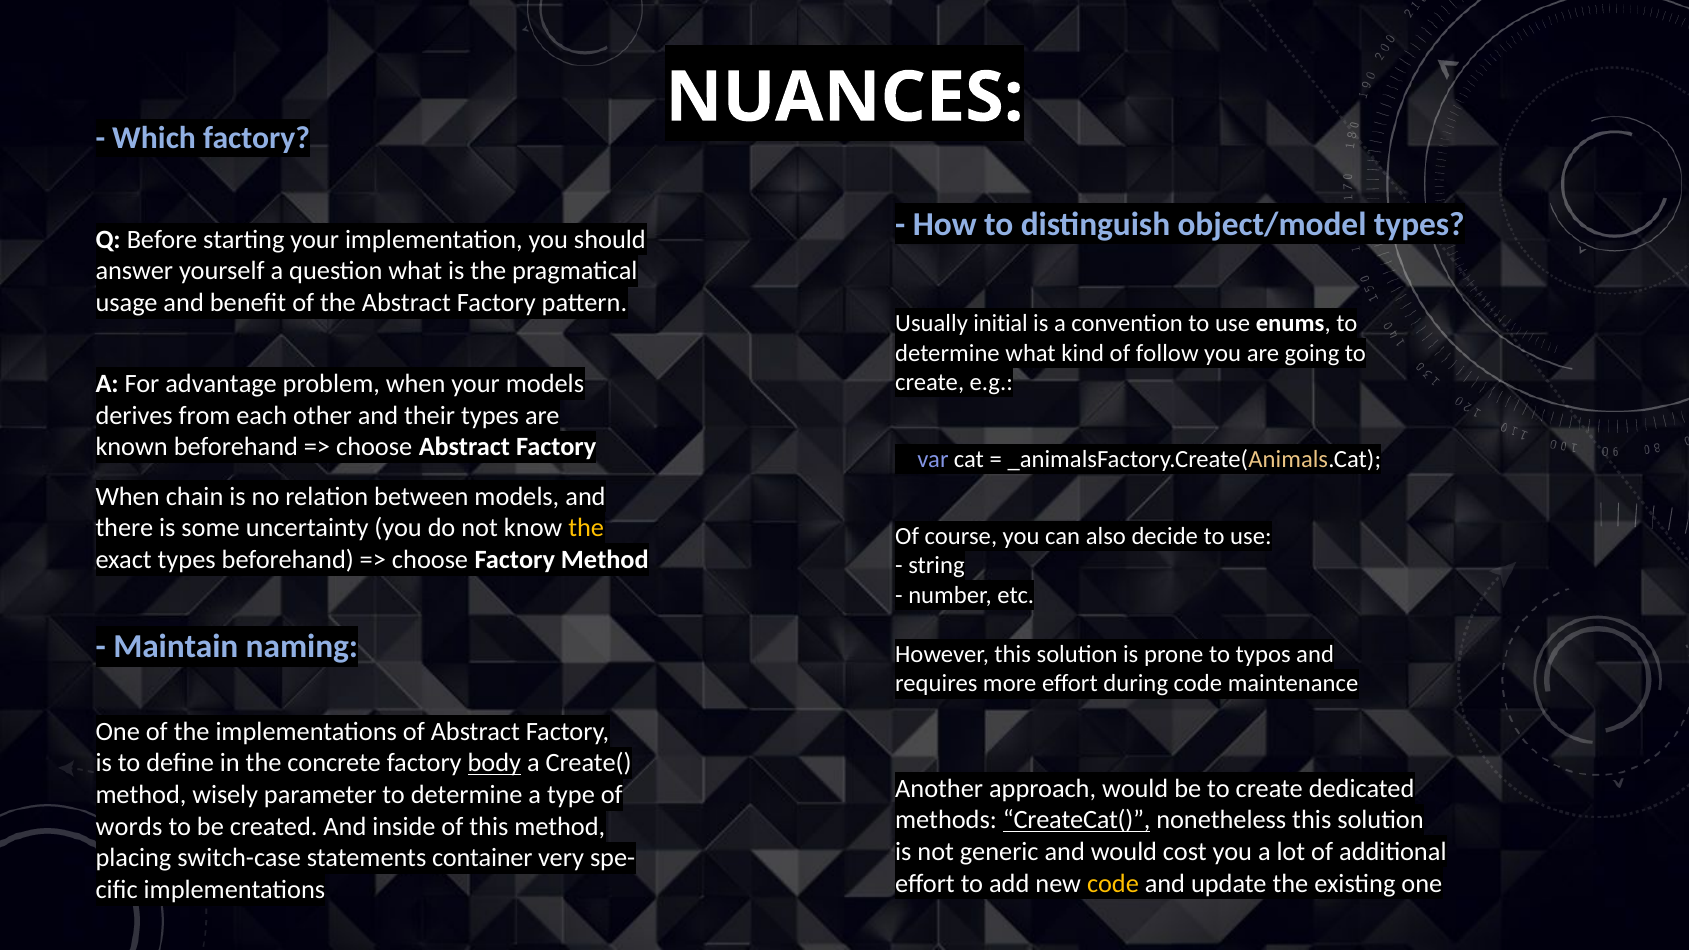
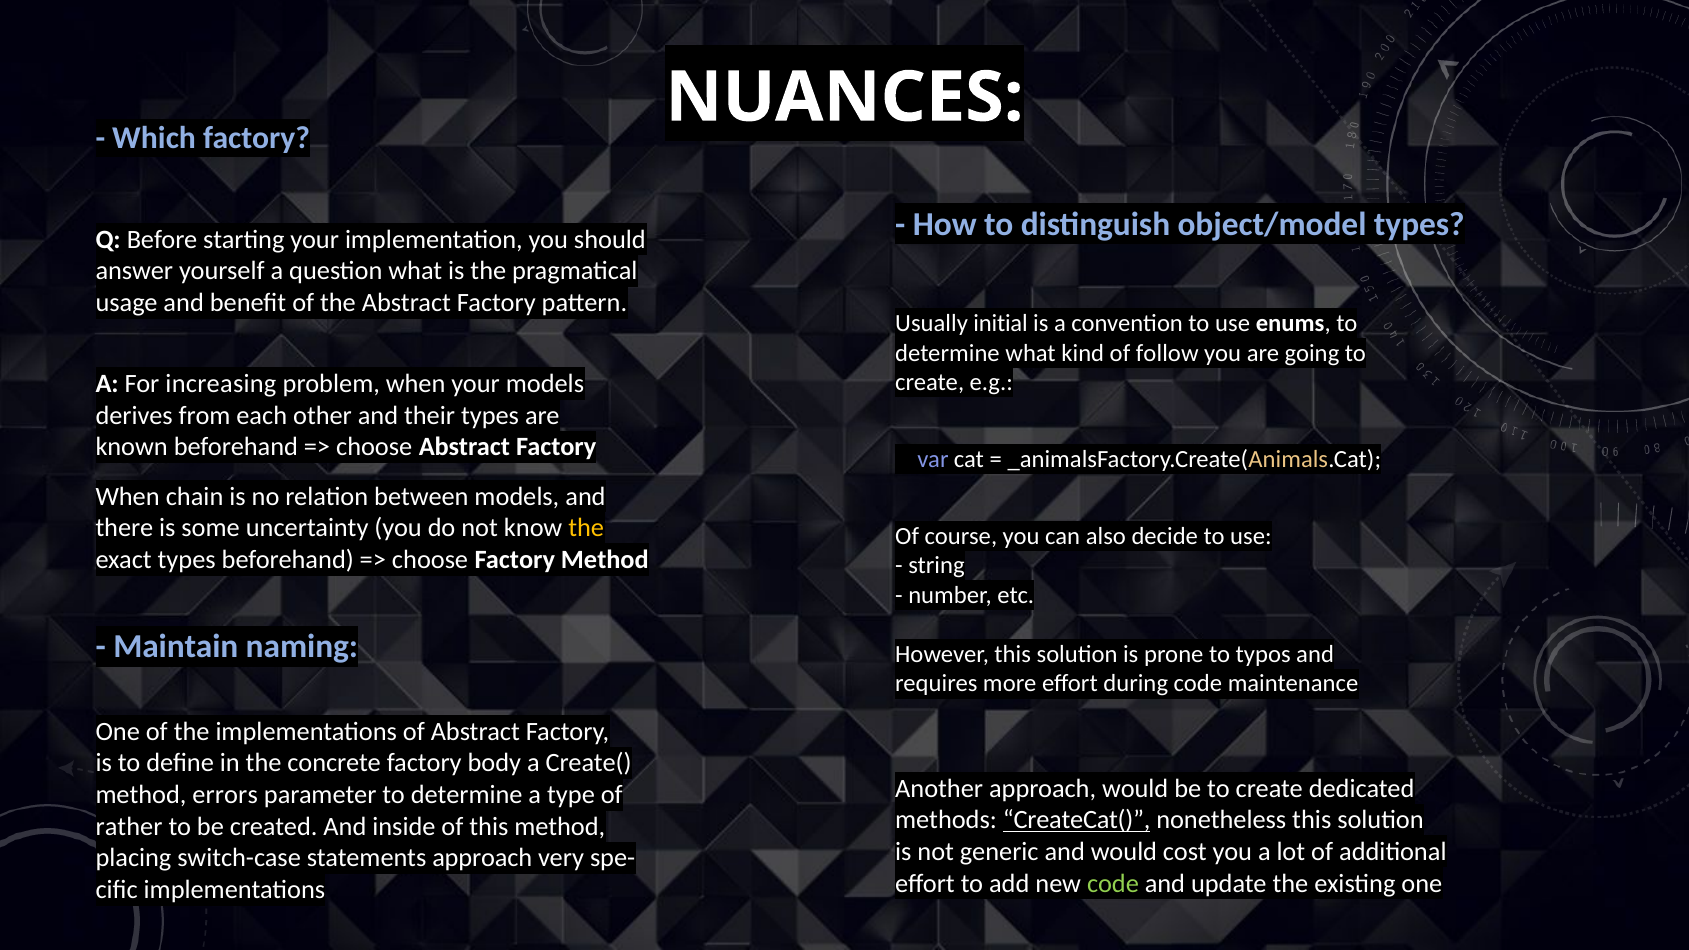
advantage: advantage -> increasing
body underline: present -> none
wisely: wisely -> errors
words: words -> rather
statements container: container -> approach
code at (1113, 883) colour: yellow -> light green
